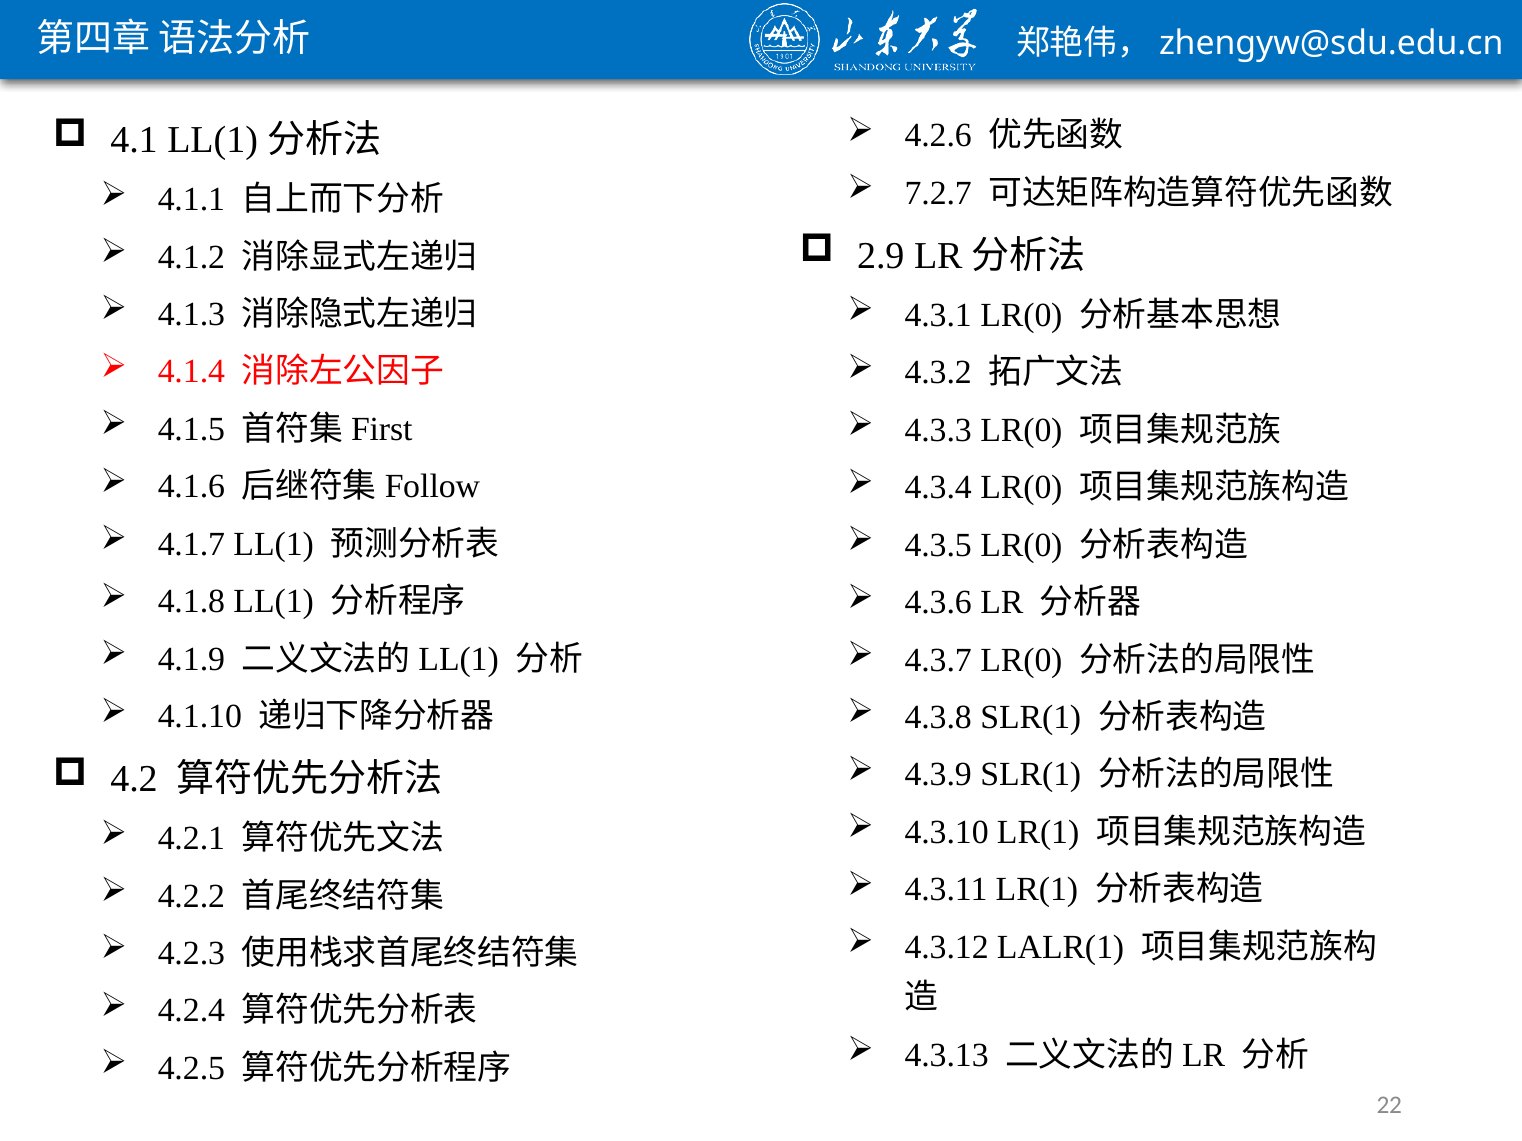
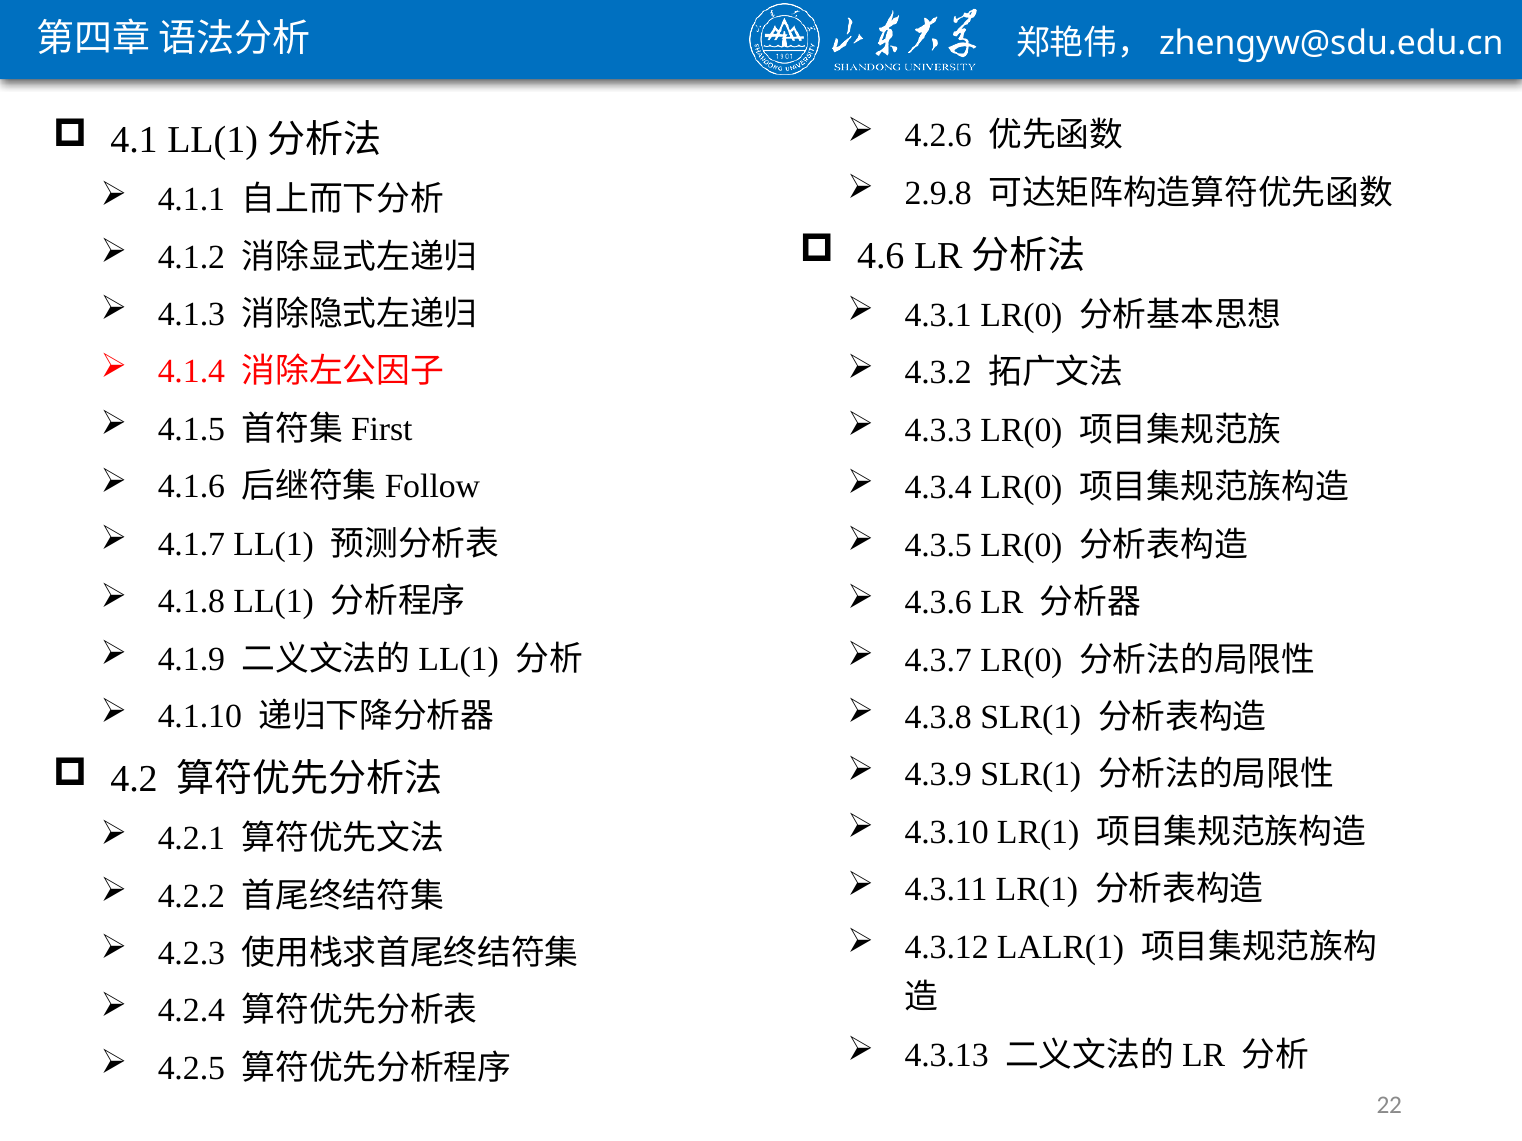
7.2.7: 7.2.7 -> 2.9.8
2.9: 2.9 -> 4.6
